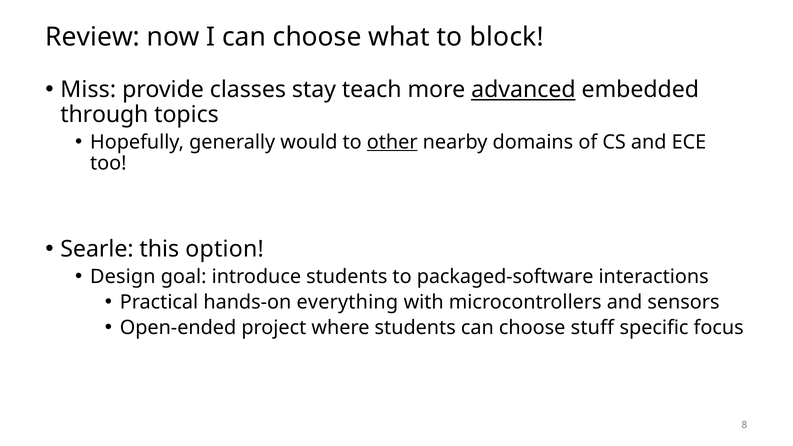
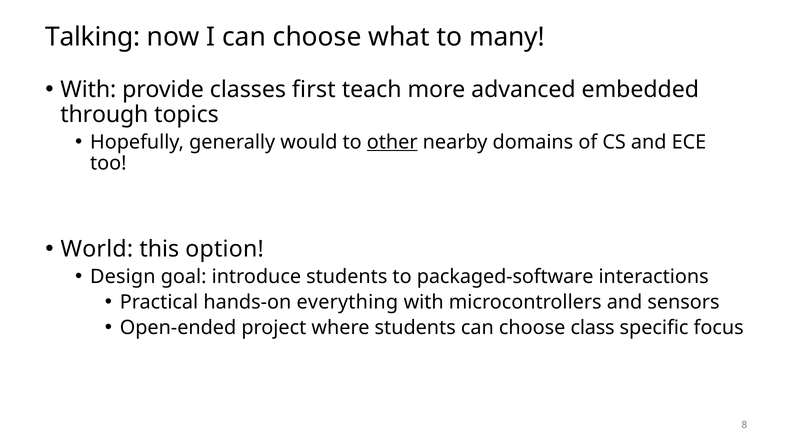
Review: Review -> Talking
block: block -> many
Miss at (88, 90): Miss -> With
stay: stay -> first
advanced underline: present -> none
Searle: Searle -> World
stuff: stuff -> class
